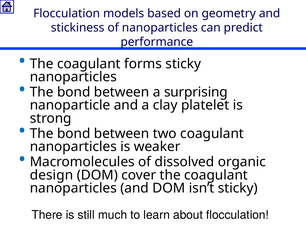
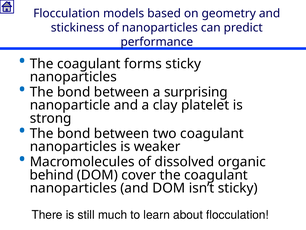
design: design -> behind
